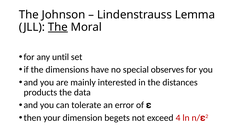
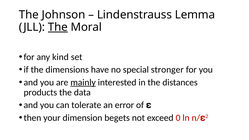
until: until -> kind
observes: observes -> stronger
mainly underline: none -> present
4: 4 -> 0
